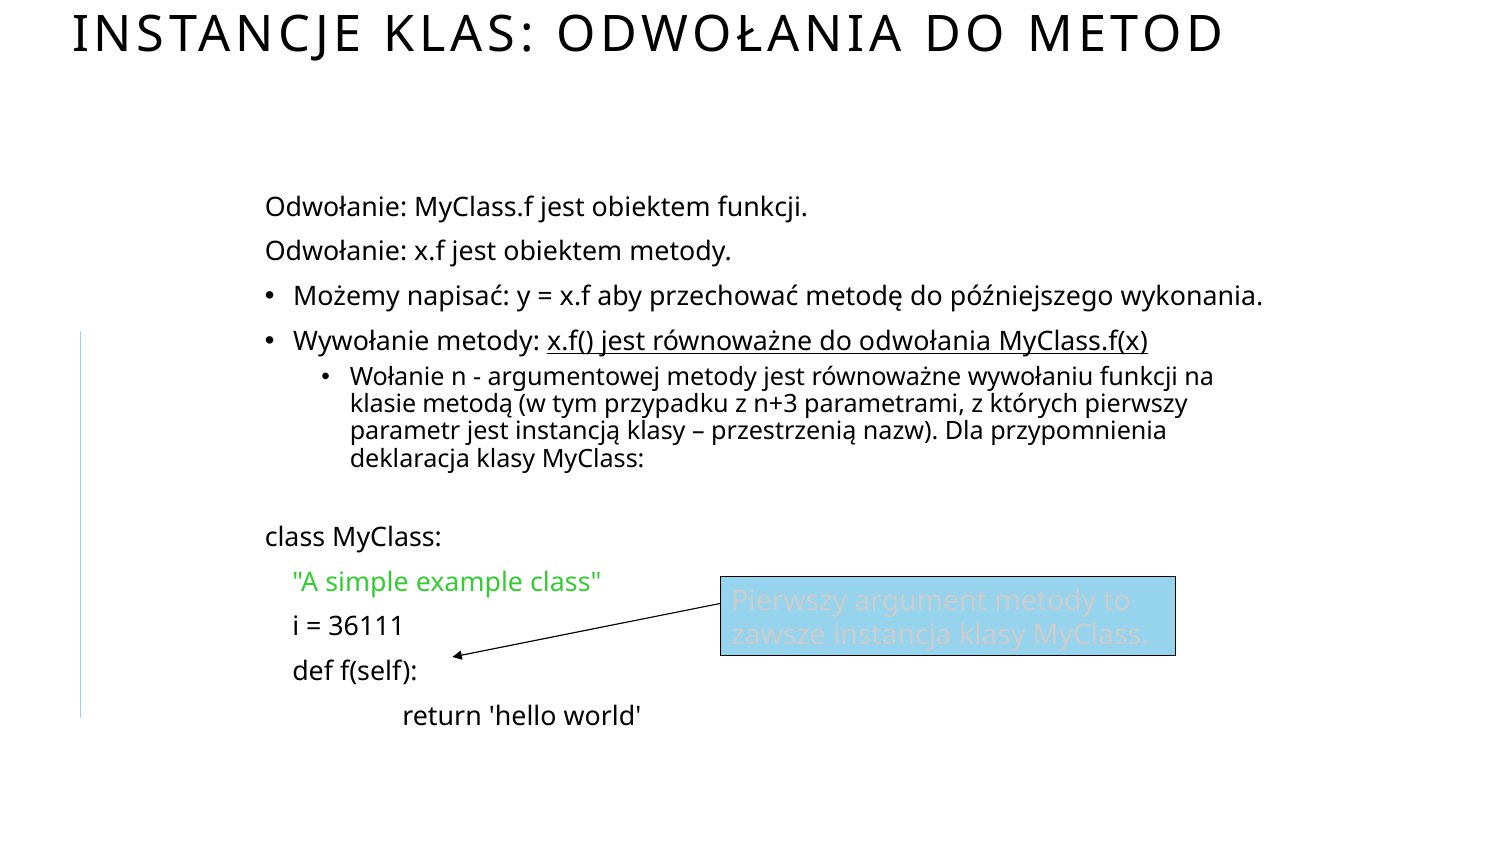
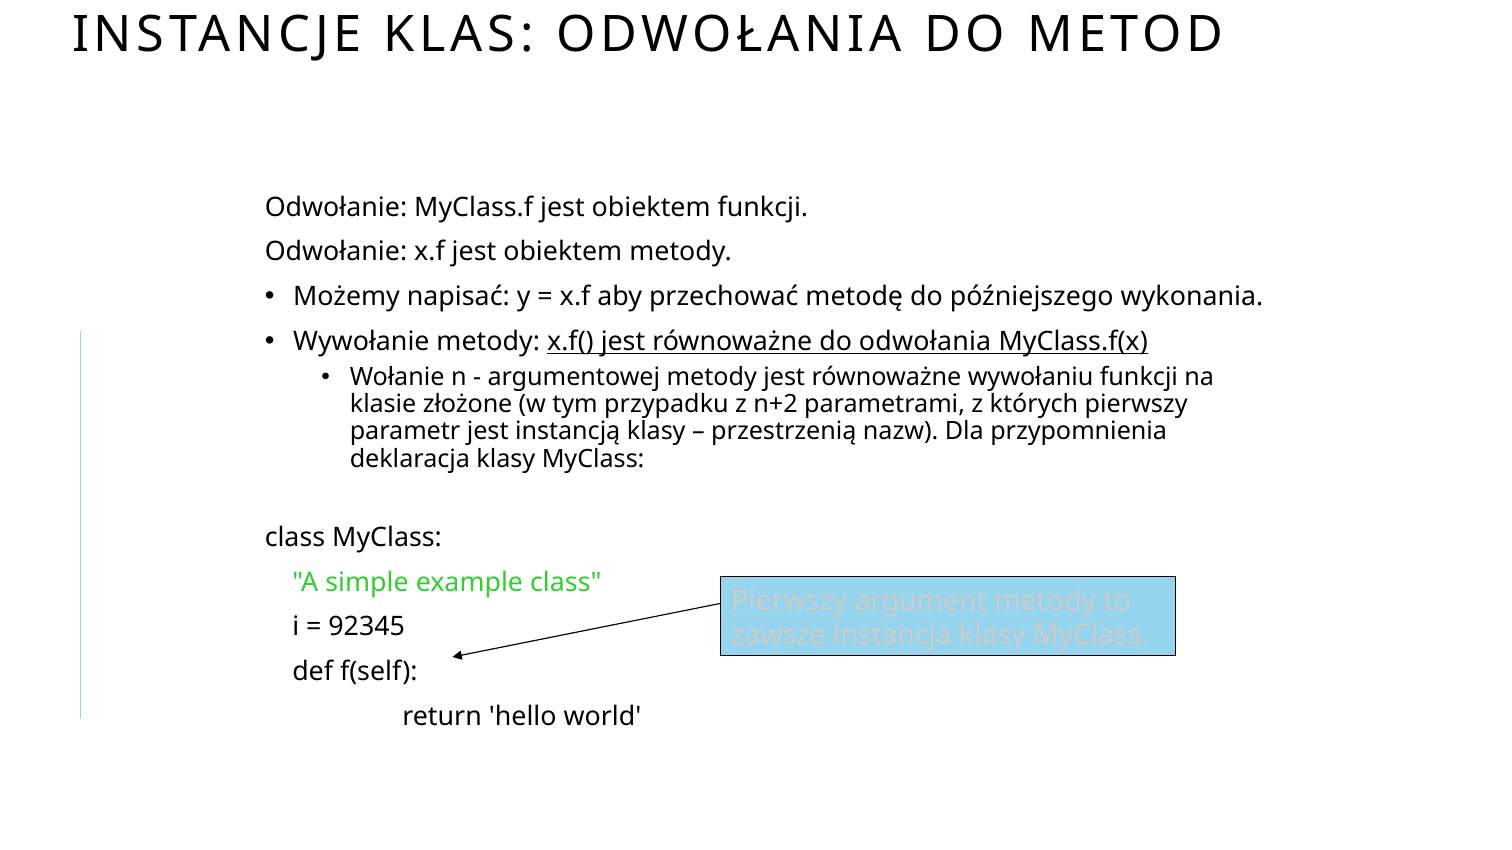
metodą: metodą -> złożone
n+3: n+3 -> n+2
36111: 36111 -> 92345
